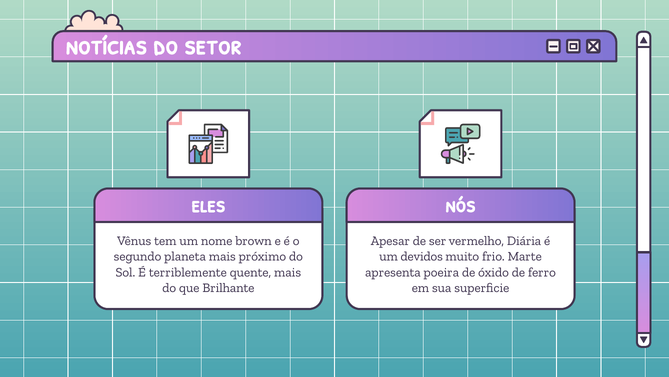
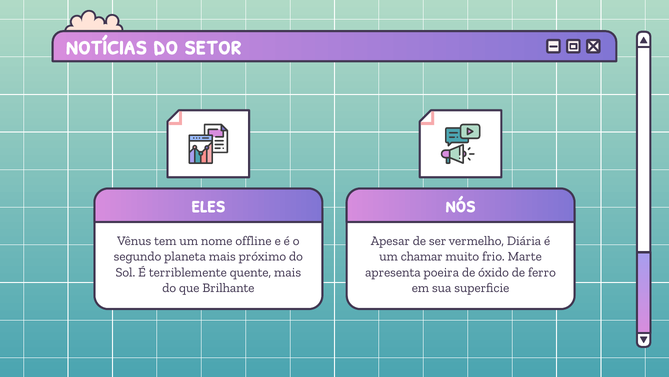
brown: brown -> offline
devidos: devidos -> chamar
